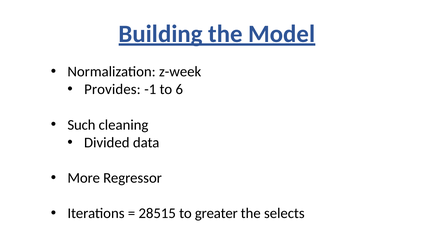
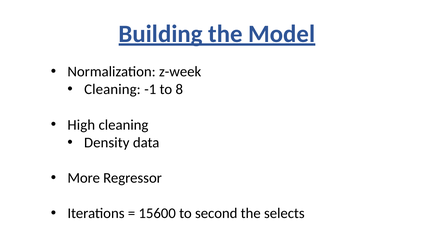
Provides at (112, 89): Provides -> Cleaning
6: 6 -> 8
Such: Such -> High
Divided: Divided -> Density
28515: 28515 -> 15600
greater: greater -> second
